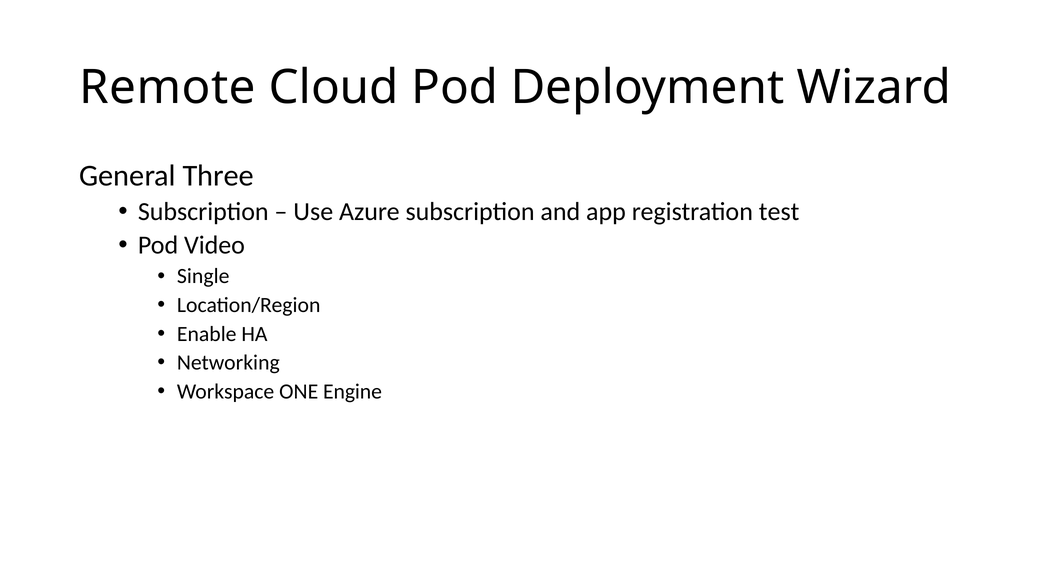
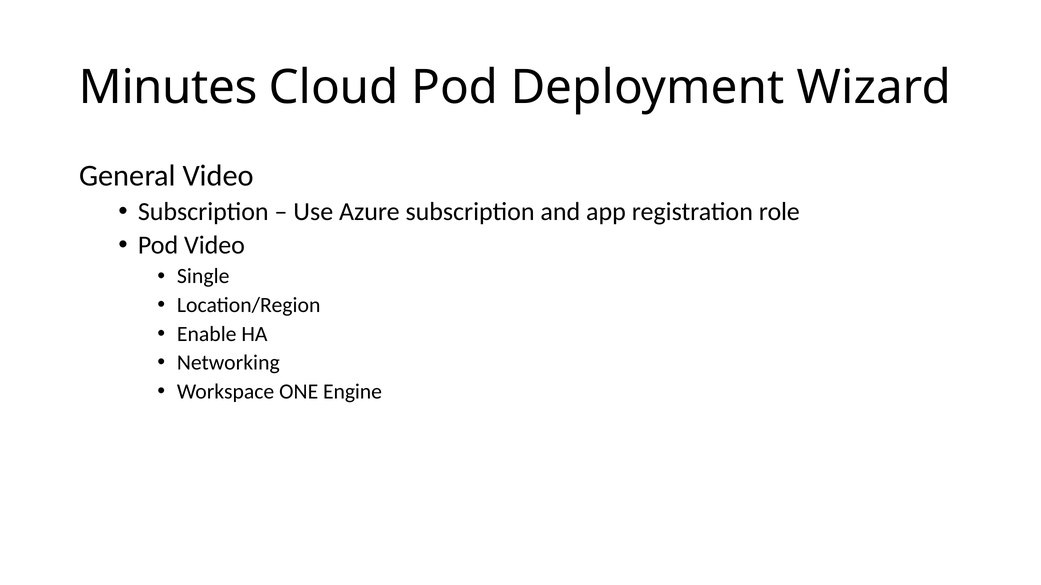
Remote: Remote -> Minutes
General Three: Three -> Video
test: test -> role
